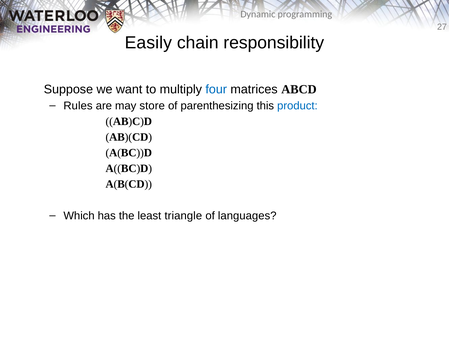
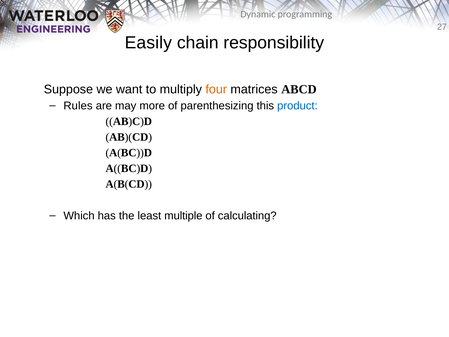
four colour: blue -> orange
store: store -> more
triangle: triangle -> multiple
languages: languages -> calculating
